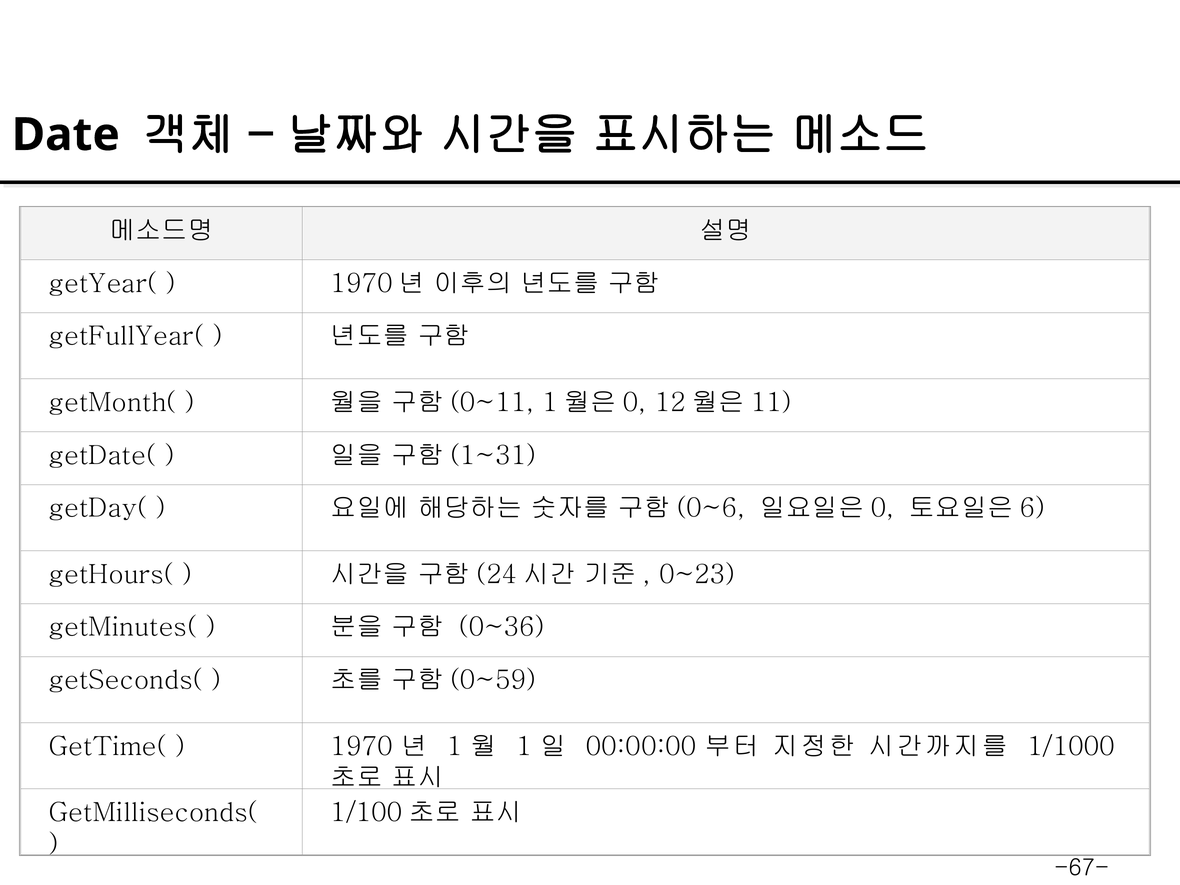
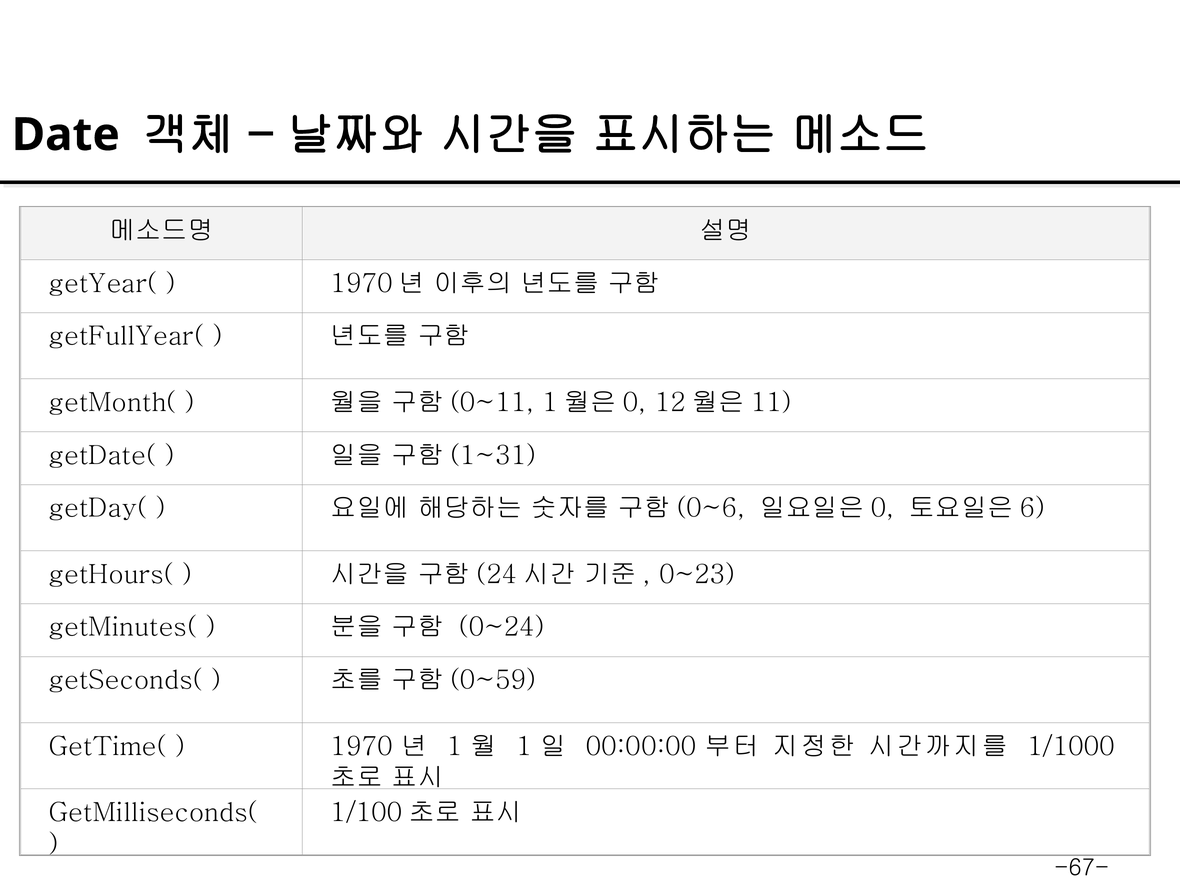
0~36: 0~36 -> 0~24
